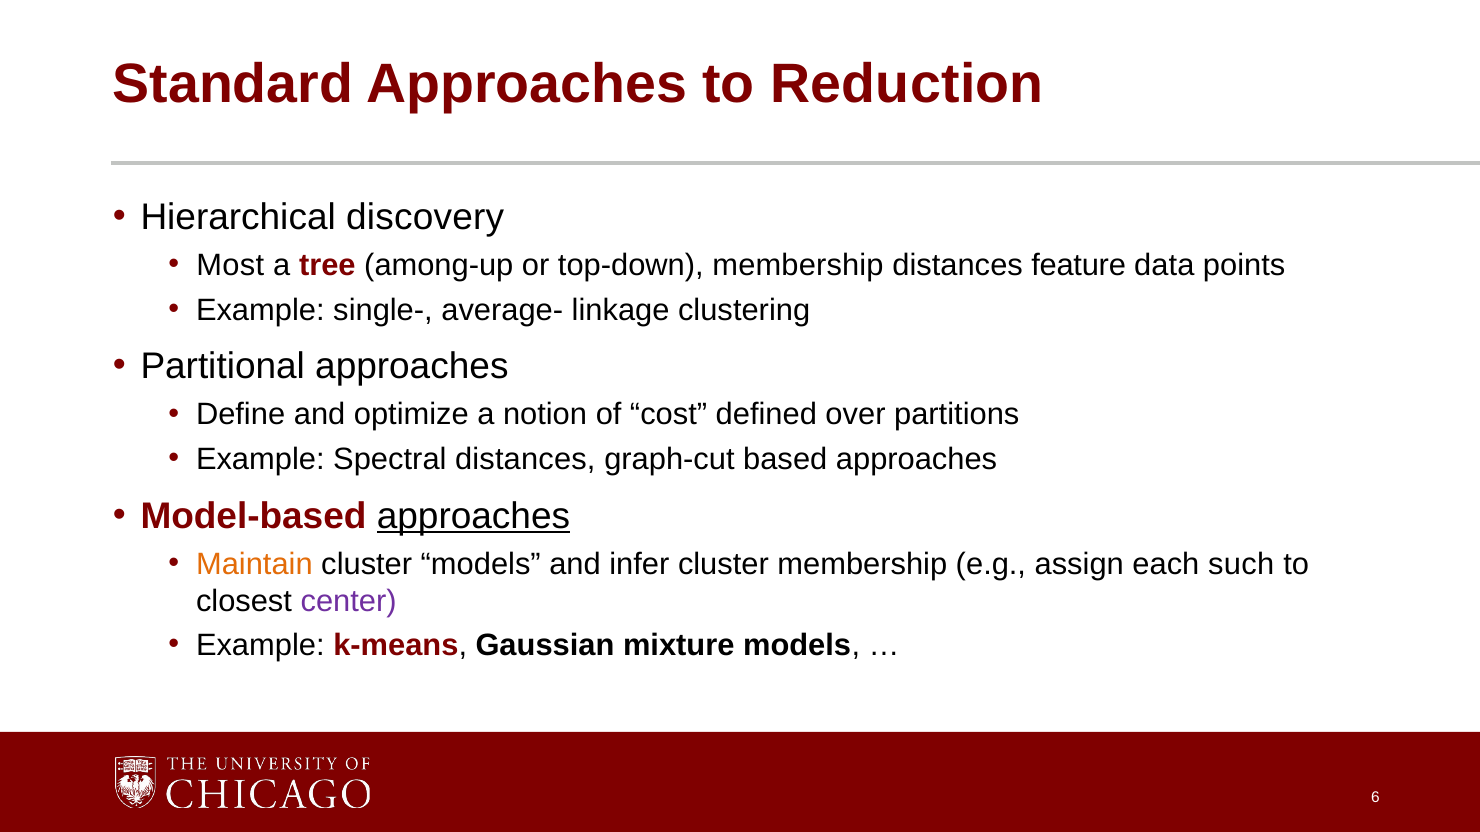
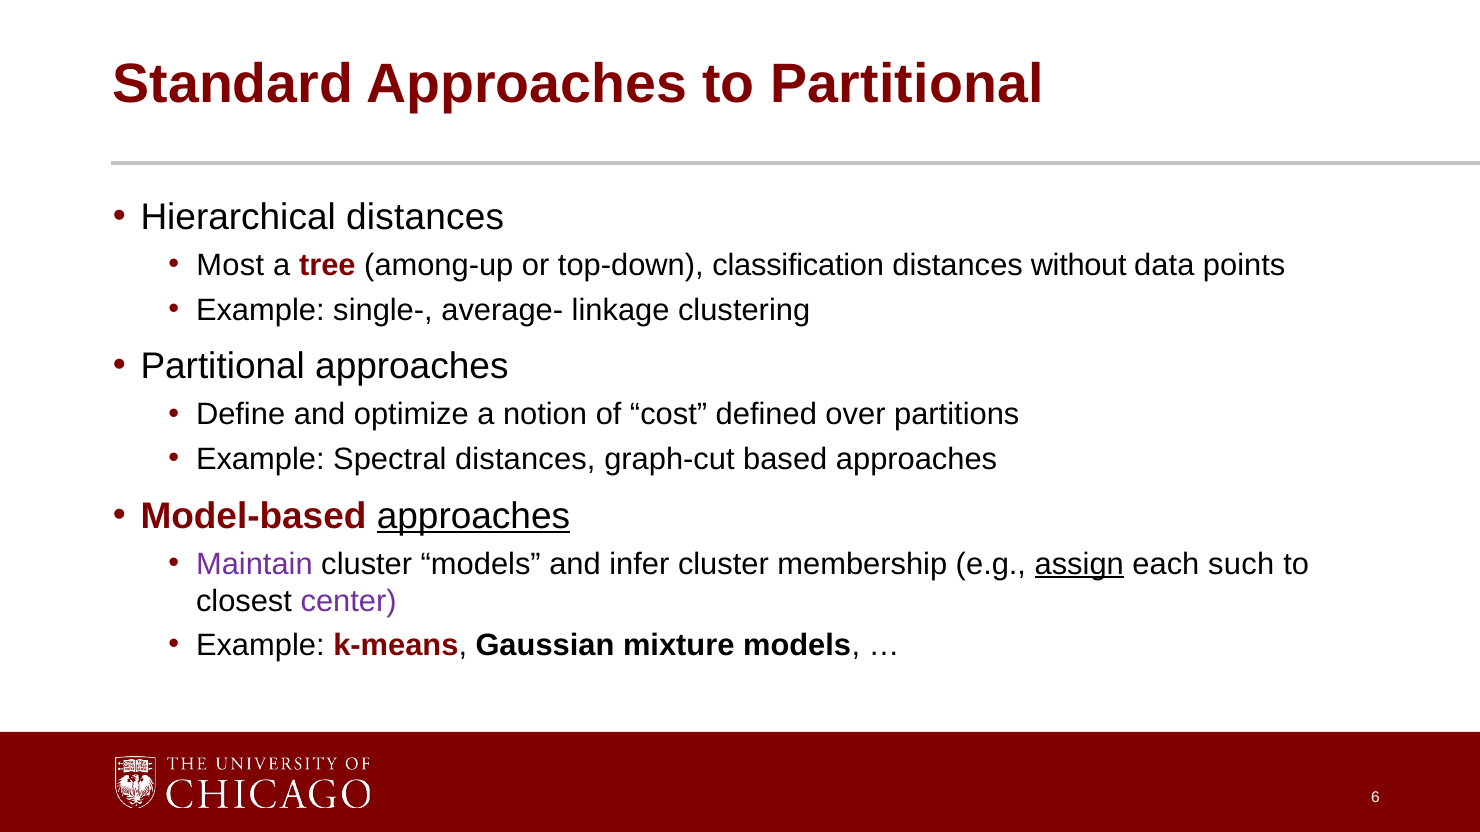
to Reduction: Reduction -> Partitional
Hierarchical discovery: discovery -> distances
top-down membership: membership -> classification
feature: feature -> without
Maintain colour: orange -> purple
assign underline: none -> present
